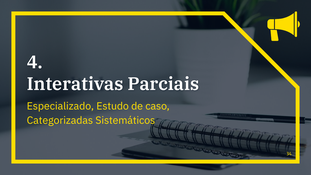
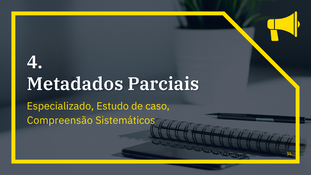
Interativas: Interativas -> Metadados
Categorizadas: Categorizadas -> Compreensão
